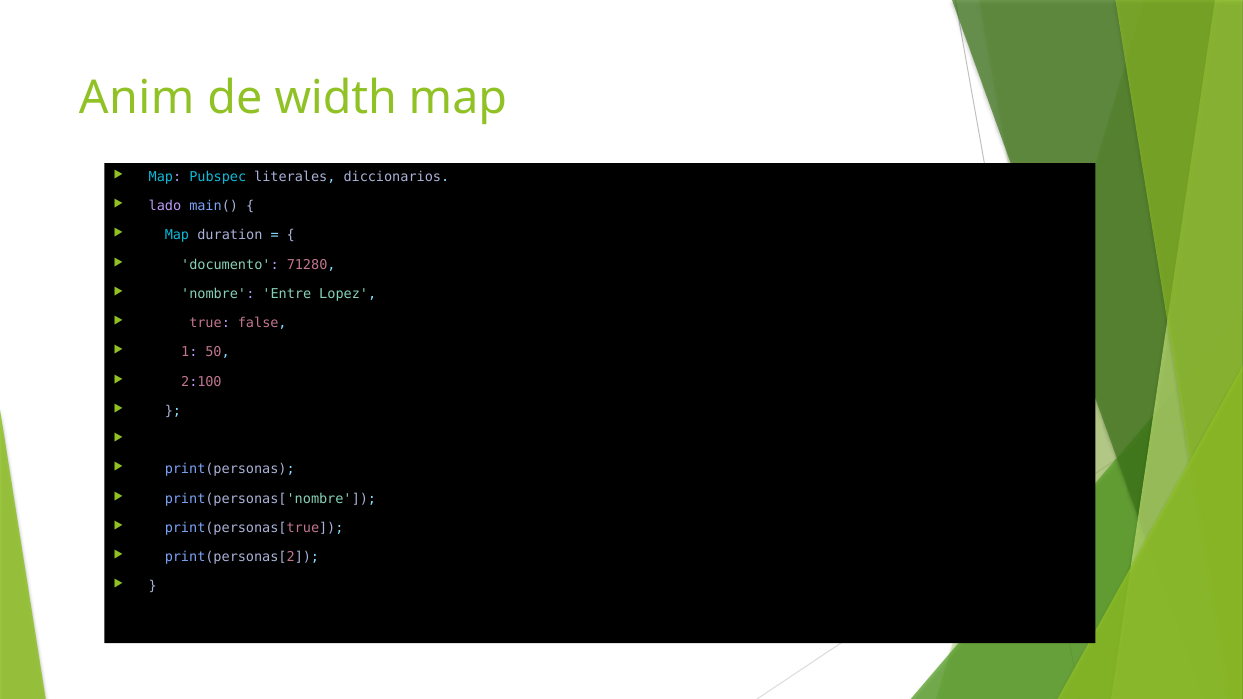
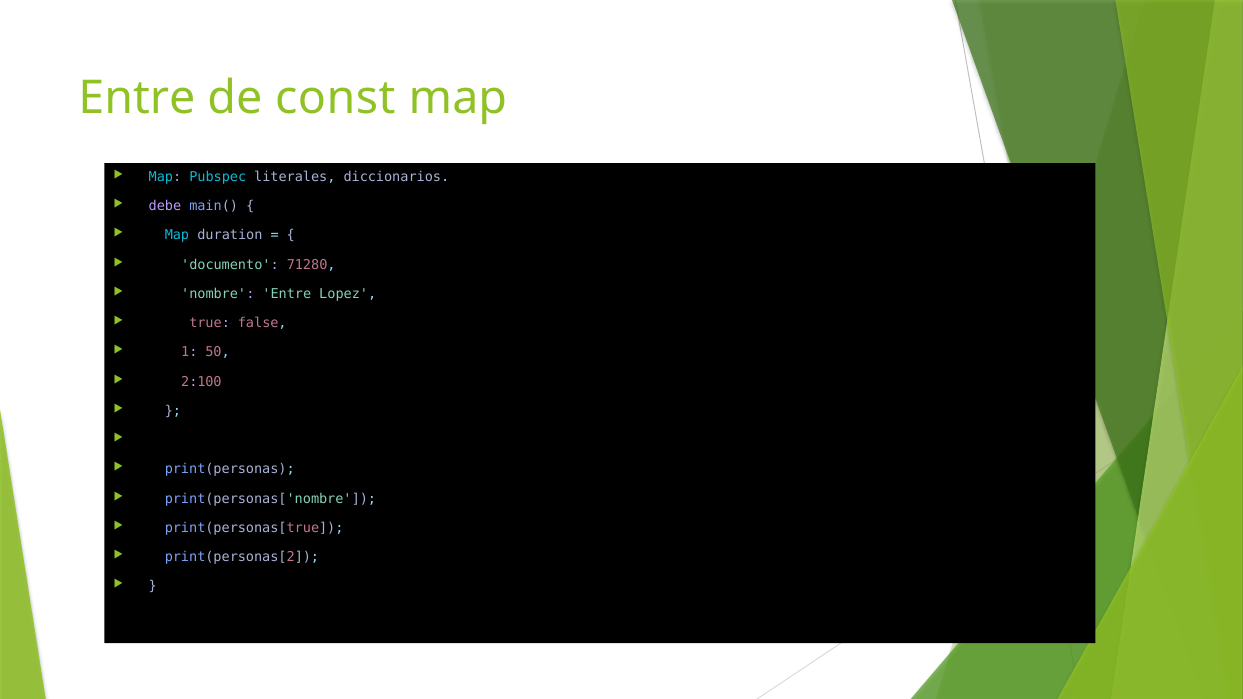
Anim at (137, 98): Anim -> Entre
width: width -> const
lado: lado -> debe
